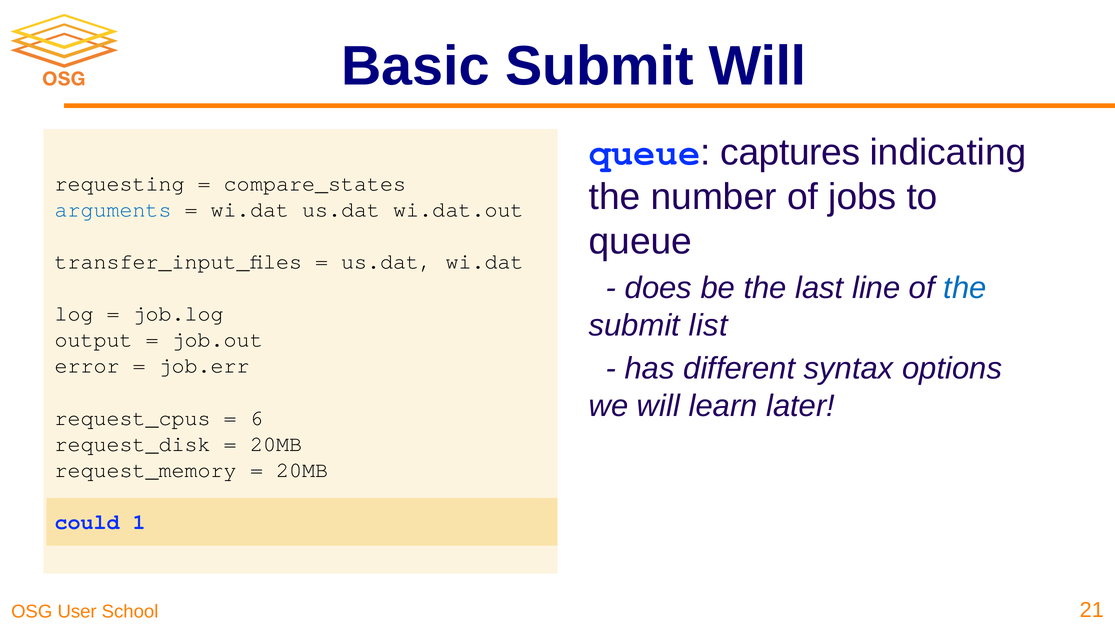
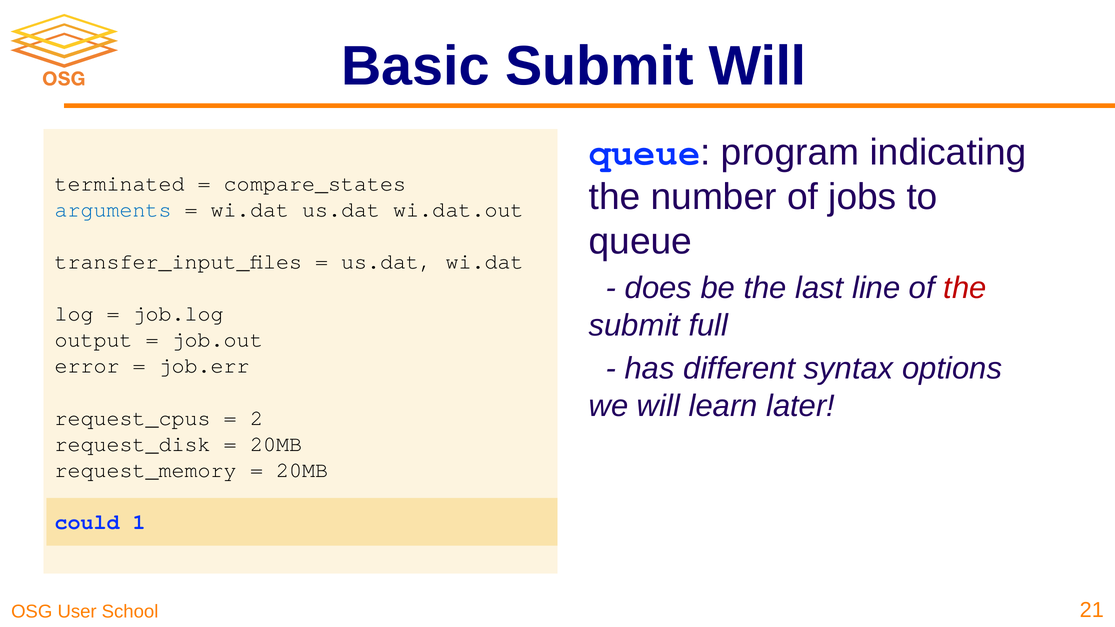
captures: captures -> program
requesting: requesting -> terminated
the at (965, 288) colour: blue -> red
list: list -> full
6: 6 -> 2
